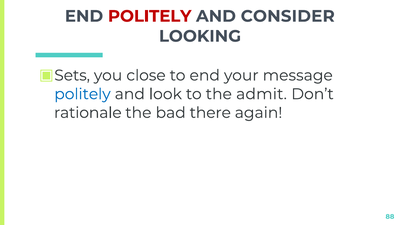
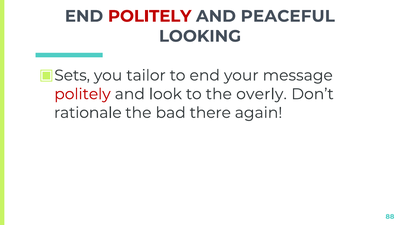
CONSIDER: CONSIDER -> PEACEFUL
close: close -> tailor
politely at (82, 94) colour: blue -> red
admit: admit -> overly
